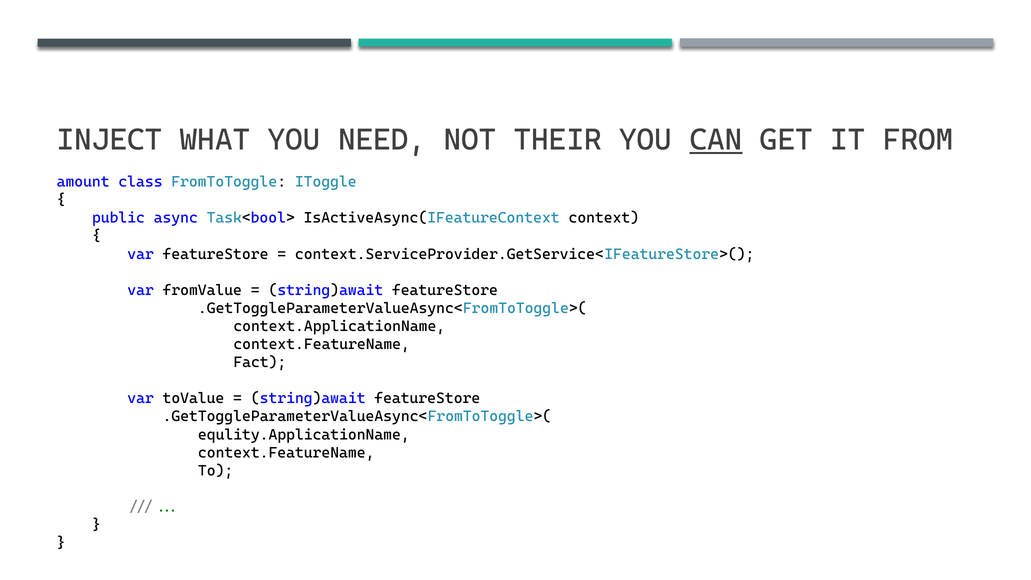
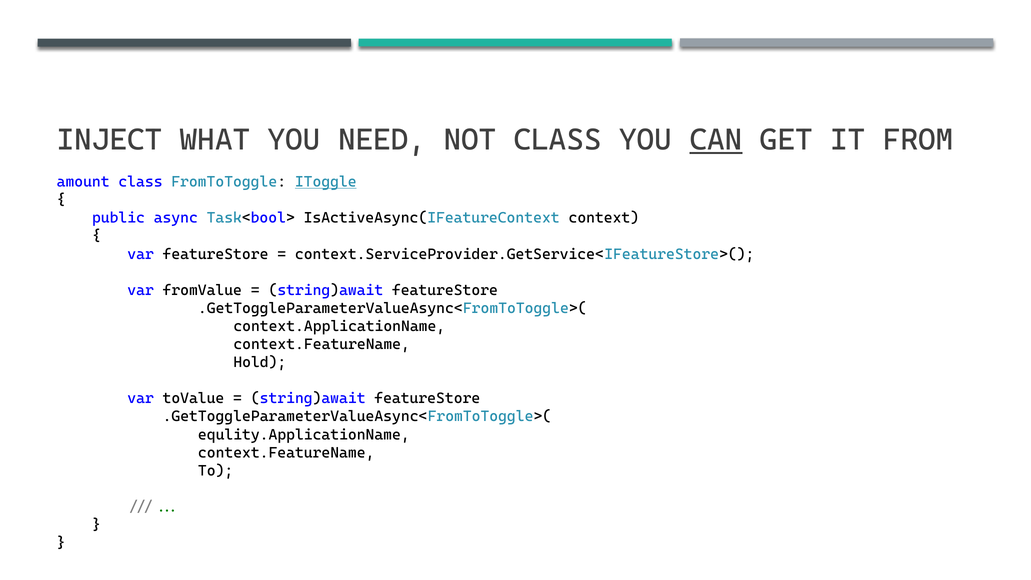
NOT THEIR: THEIR -> CLASS
IToggle underline: none -> present
Fact: Fact -> Hold
